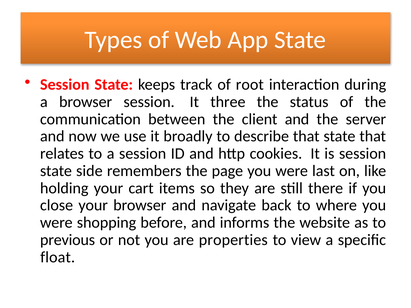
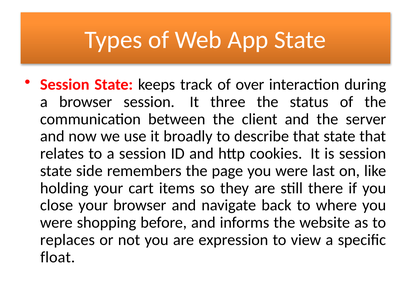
root: root -> over
previous: previous -> replaces
properties: properties -> expression
